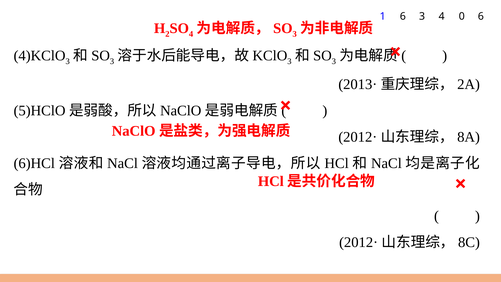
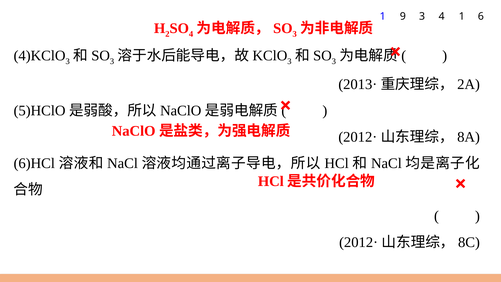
1 6: 6 -> 9
4 0: 0 -> 1
